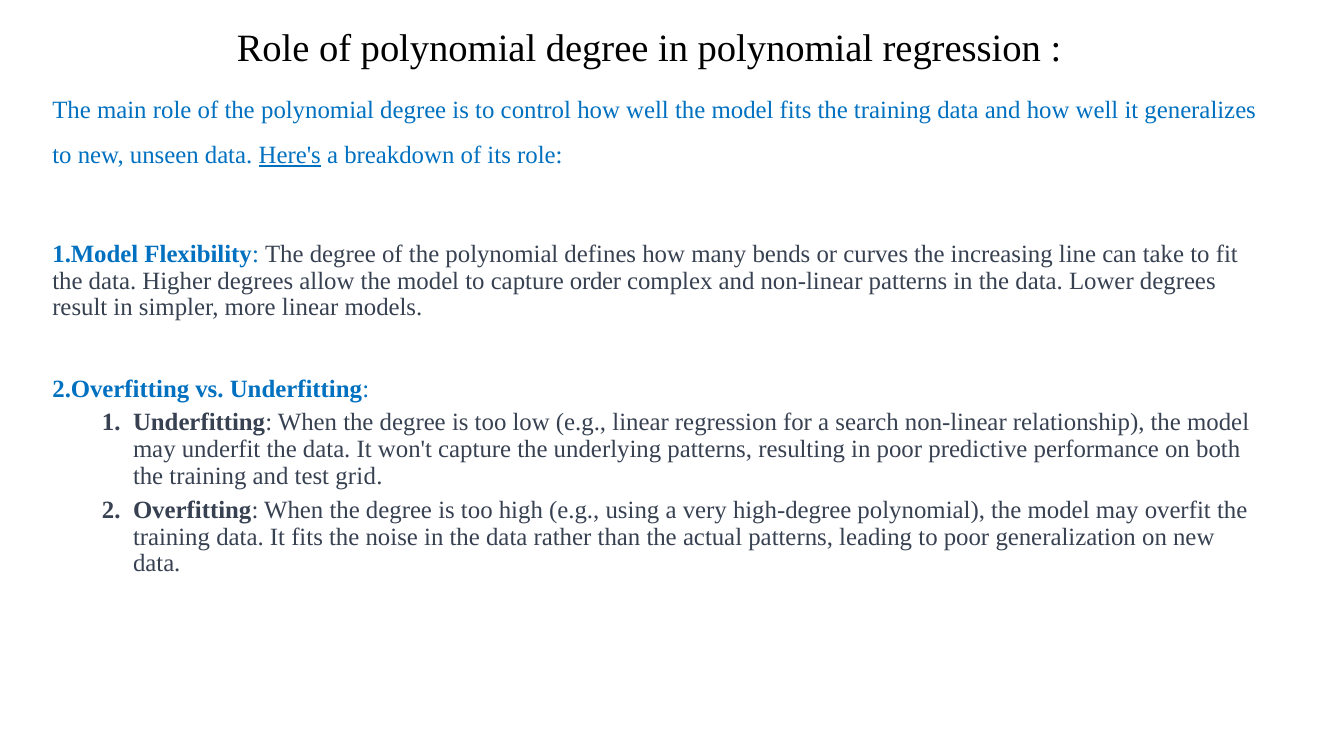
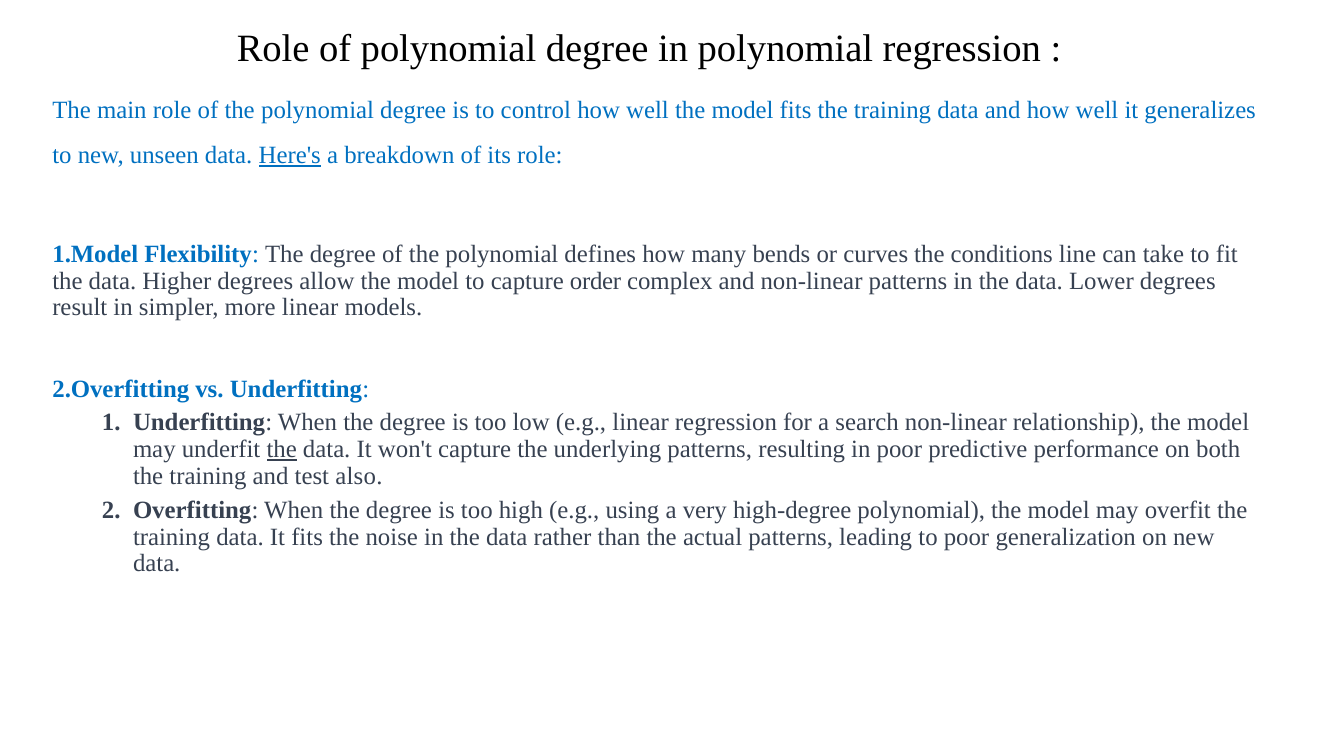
increasing: increasing -> conditions
the at (282, 449) underline: none -> present
grid: grid -> also
